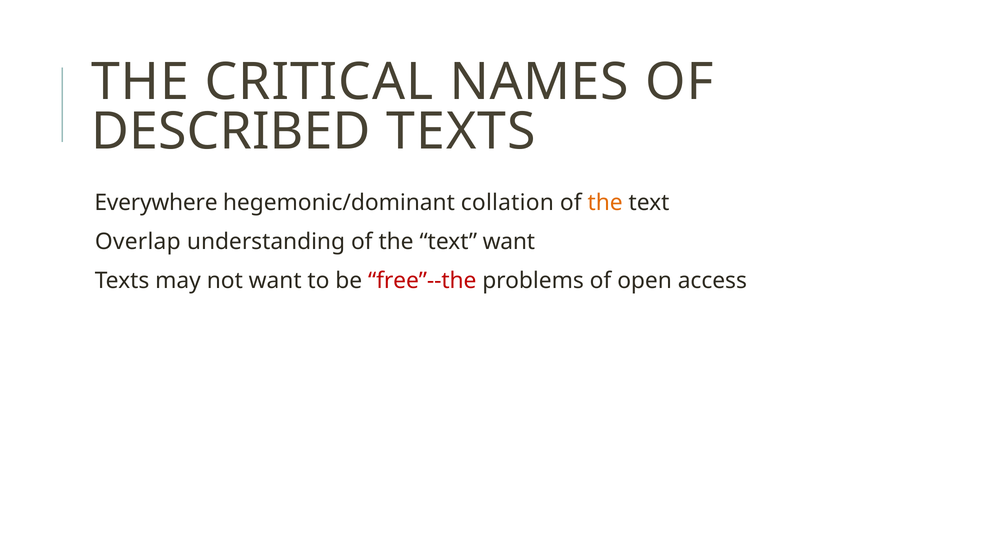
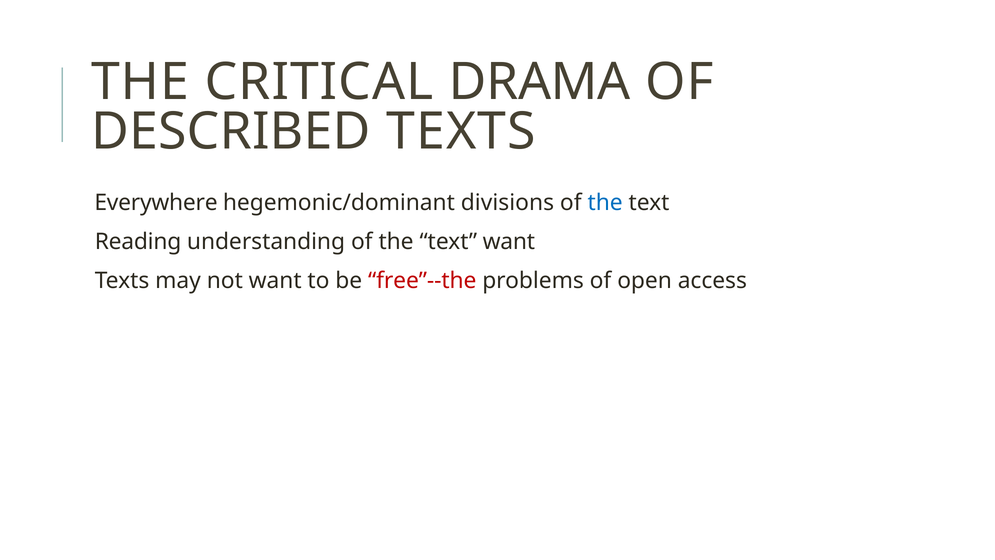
NAMES: NAMES -> DRAMA
collation: collation -> divisions
the at (605, 202) colour: orange -> blue
Overlap: Overlap -> Reading
